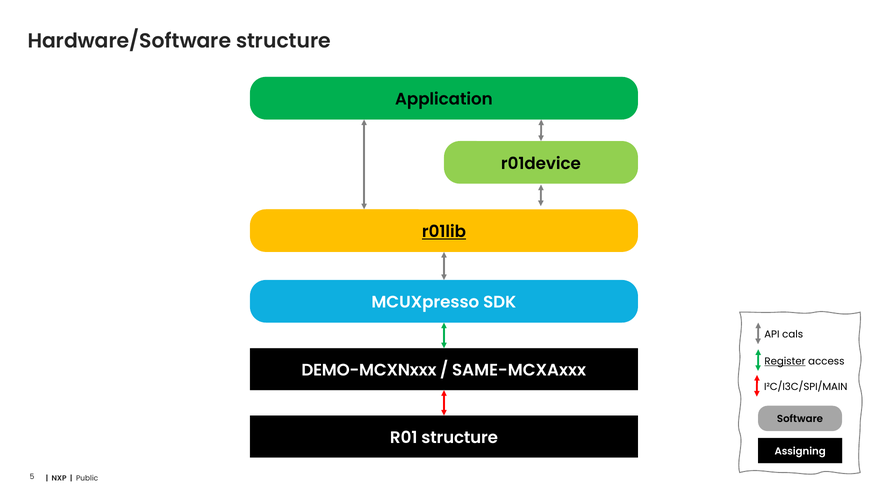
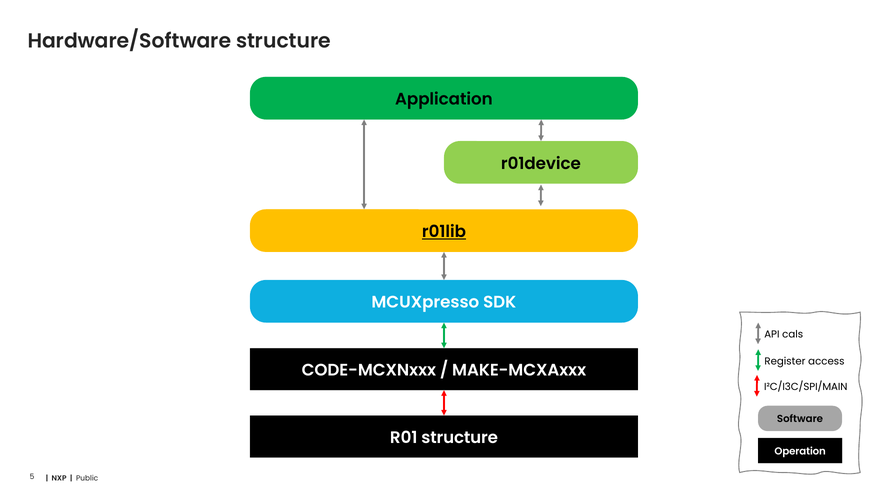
Register underline: present -> none
DEMO-MCXNxxx: DEMO-MCXNxxx -> CODE-MCXNxxx
SAME-MCXAxxx: SAME-MCXAxxx -> MAKE-MCXAxxx
Assigning: Assigning -> Operation
